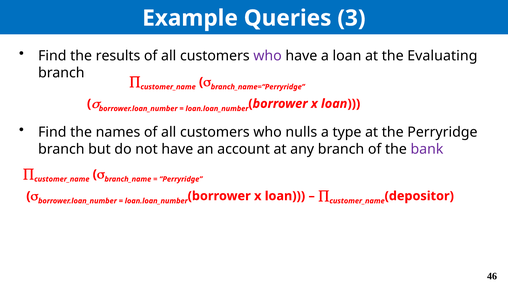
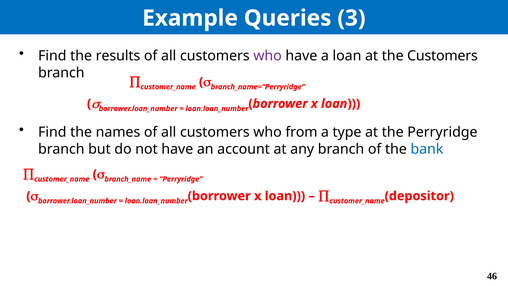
the Evaluating: Evaluating -> Customers
nulls: nulls -> from
bank colour: purple -> blue
